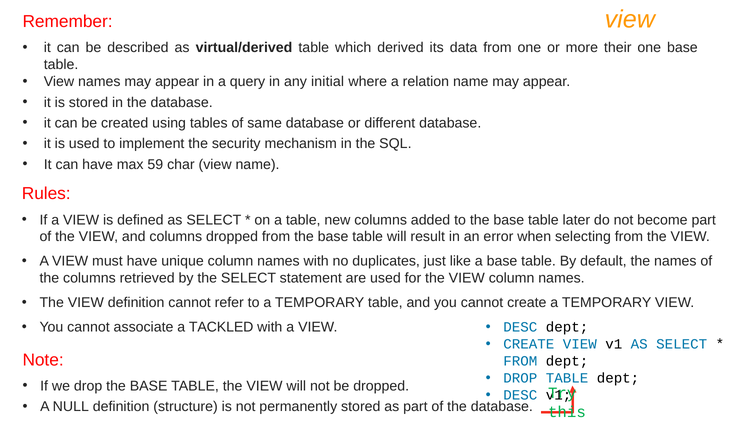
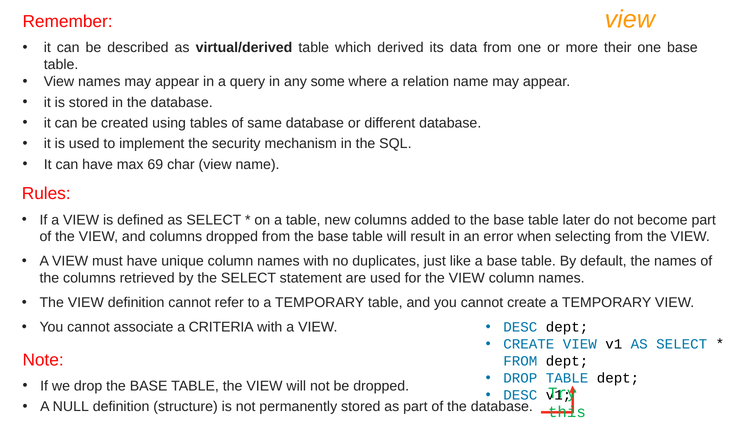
initial: initial -> some
59: 59 -> 69
TACKLED: TACKLED -> CRITERIA
